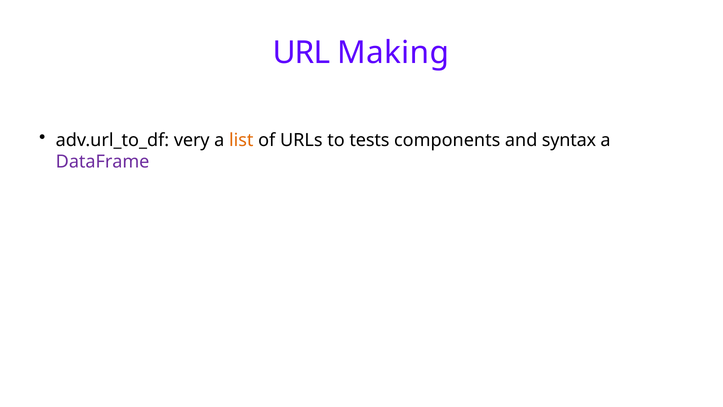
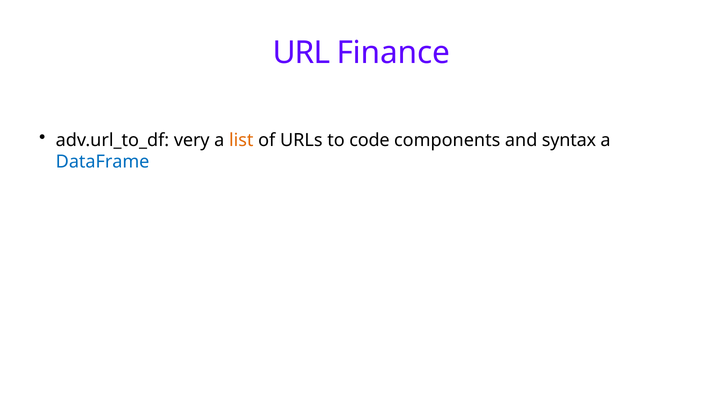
Making: Making -> Finance
tests: tests -> code
DataFrame colour: purple -> blue
